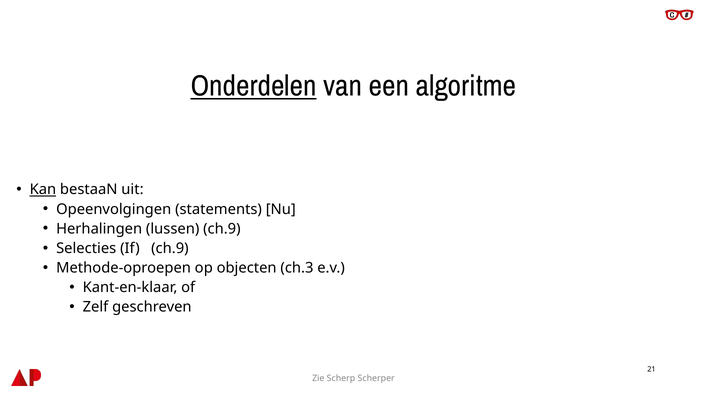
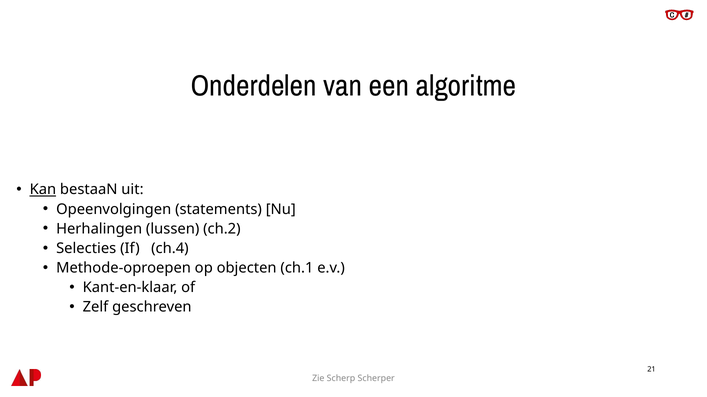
Onderdelen underline: present -> none
lussen ch.9: ch.9 -> ch.2
If ch.9: ch.9 -> ch.4
ch.3: ch.3 -> ch.1
